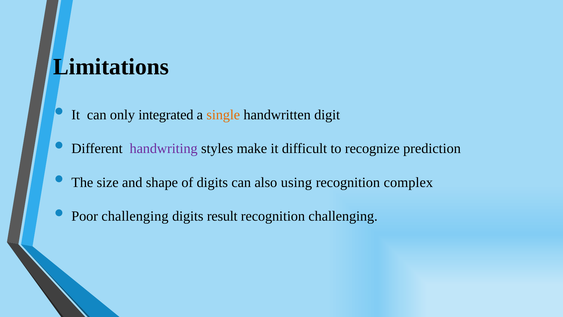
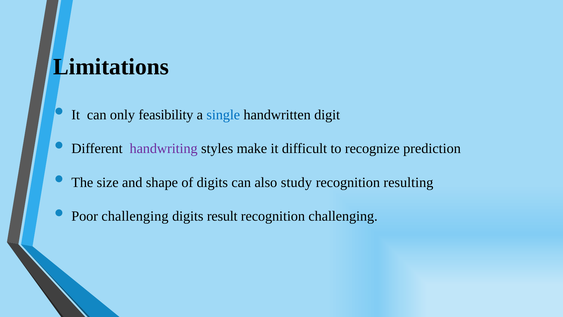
integrated: integrated -> feasibility
single colour: orange -> blue
using: using -> study
complex: complex -> resulting
